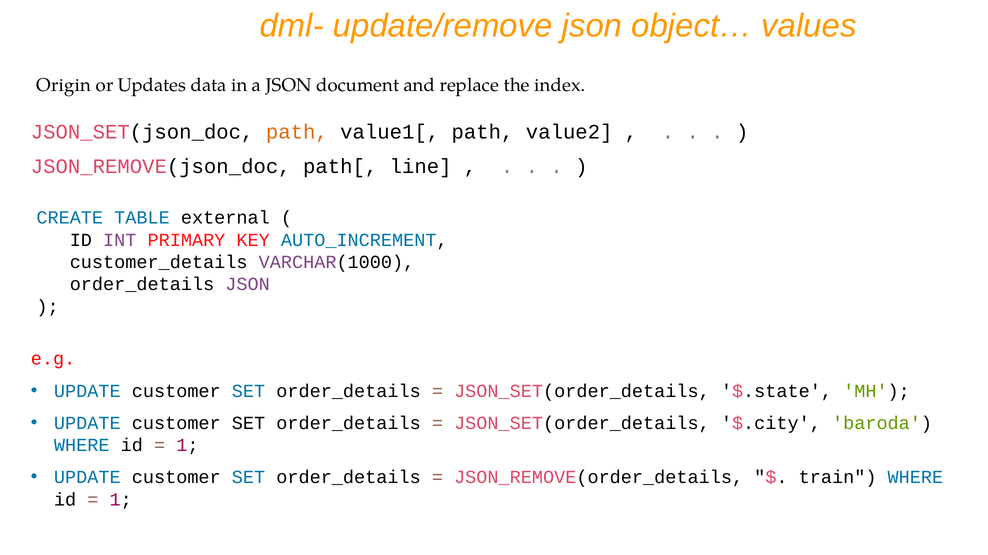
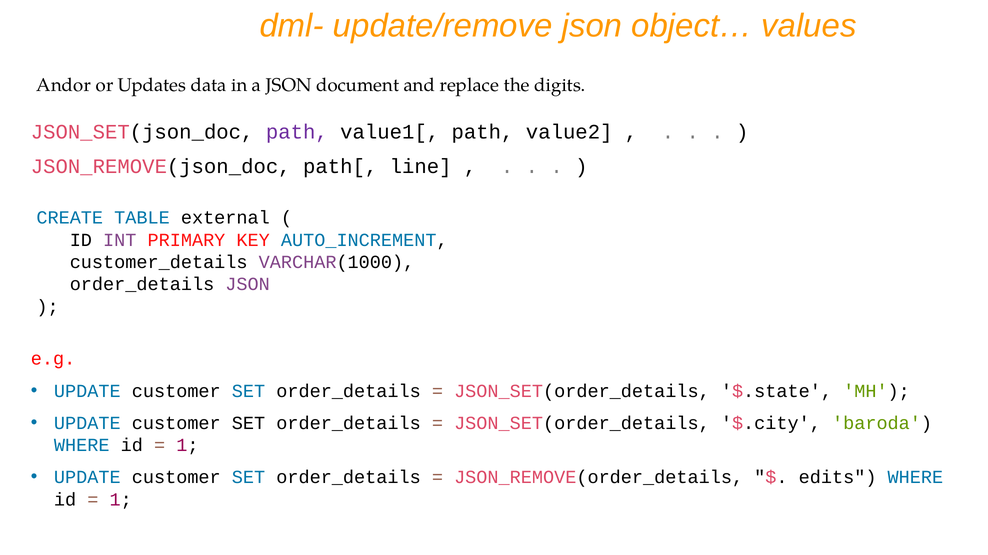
Origin: Origin -> Andor
index: index -> digits
path at (297, 132) colour: orange -> purple
train: train -> edits
